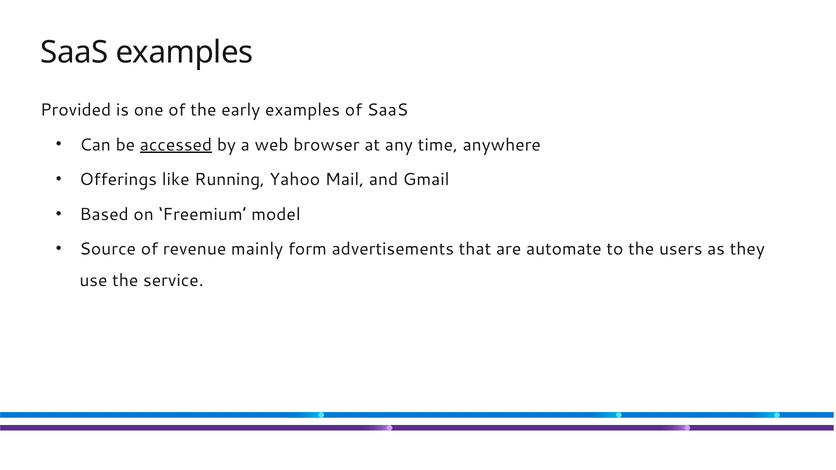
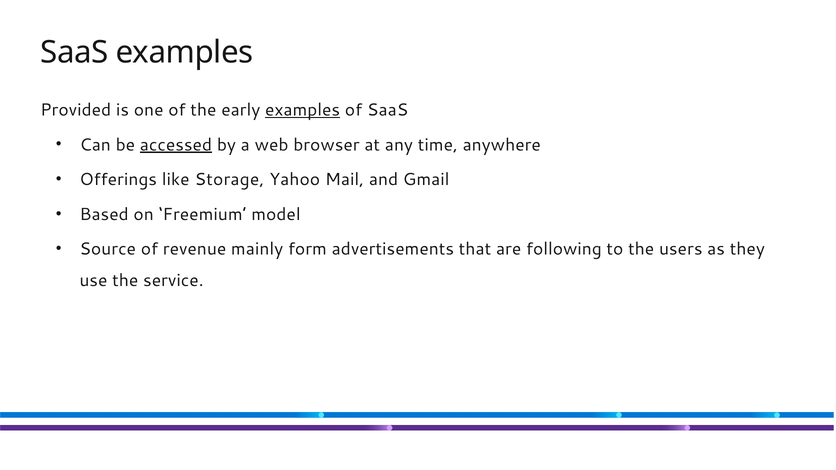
examples at (303, 110) underline: none -> present
Running: Running -> Storage
automate: automate -> following
